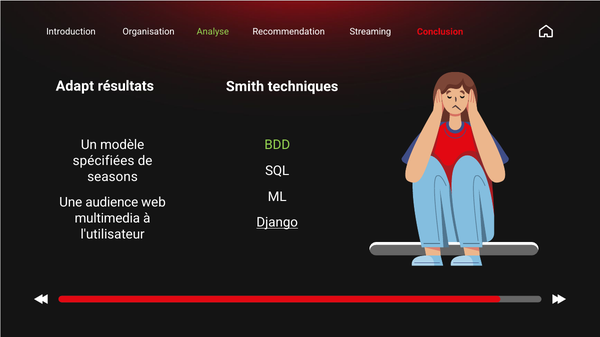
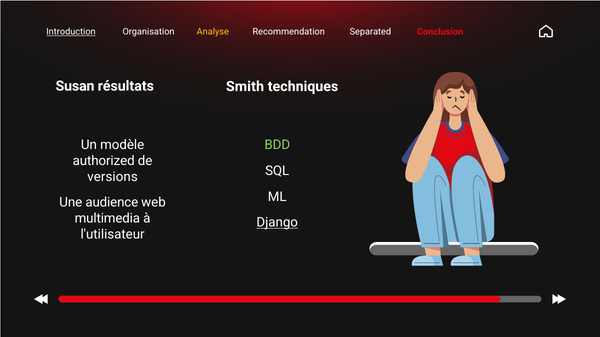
Introduction underline: none -> present
Analyse colour: light green -> yellow
Streaming: Streaming -> Separated
Adapt: Adapt -> Susan
spécifiées: spécifiées -> authorized
seasons: seasons -> versions
